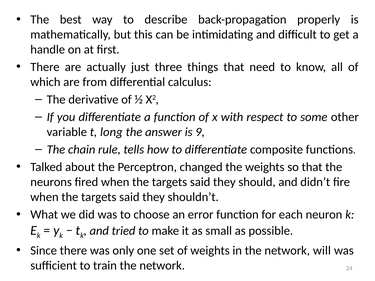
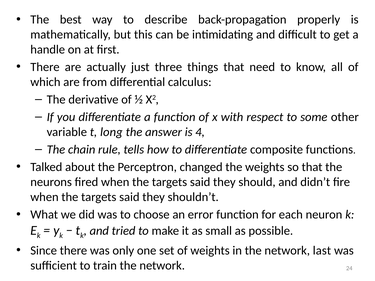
9: 9 -> 4
will: will -> last
